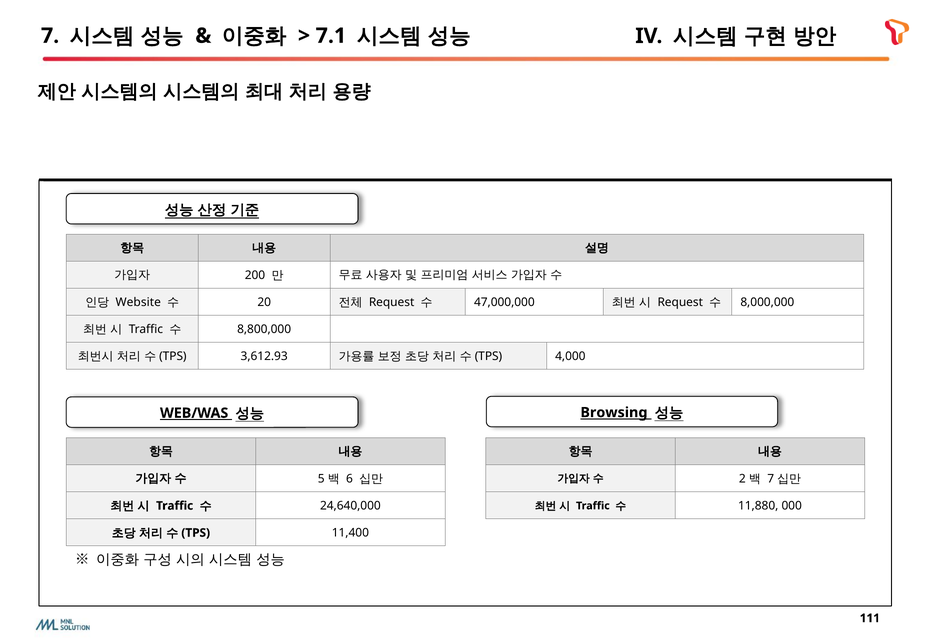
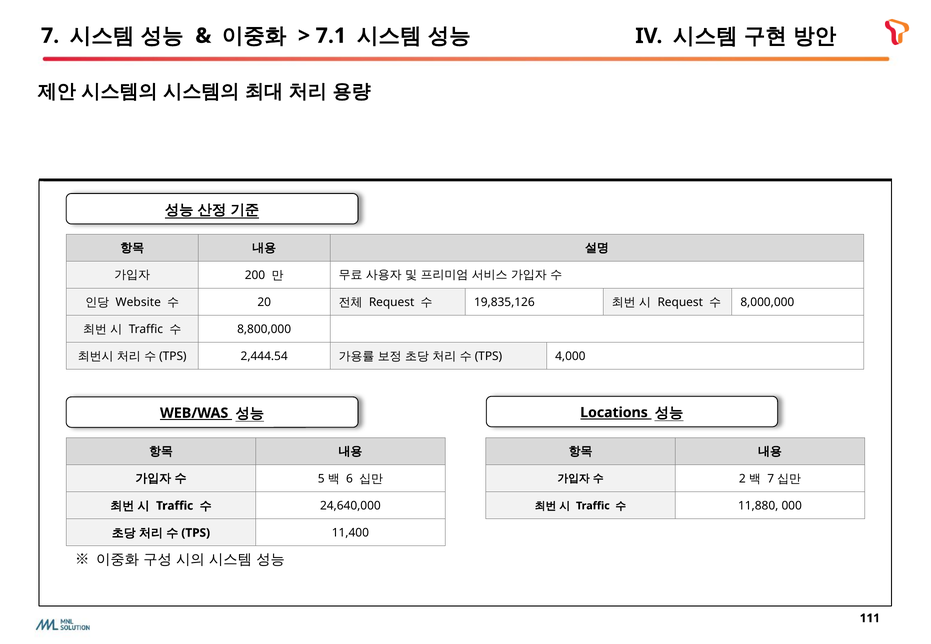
47,000,000: 47,000,000 -> 19,835,126
3,612.93: 3,612.93 -> 2,444.54
Browsing: Browsing -> Locations
